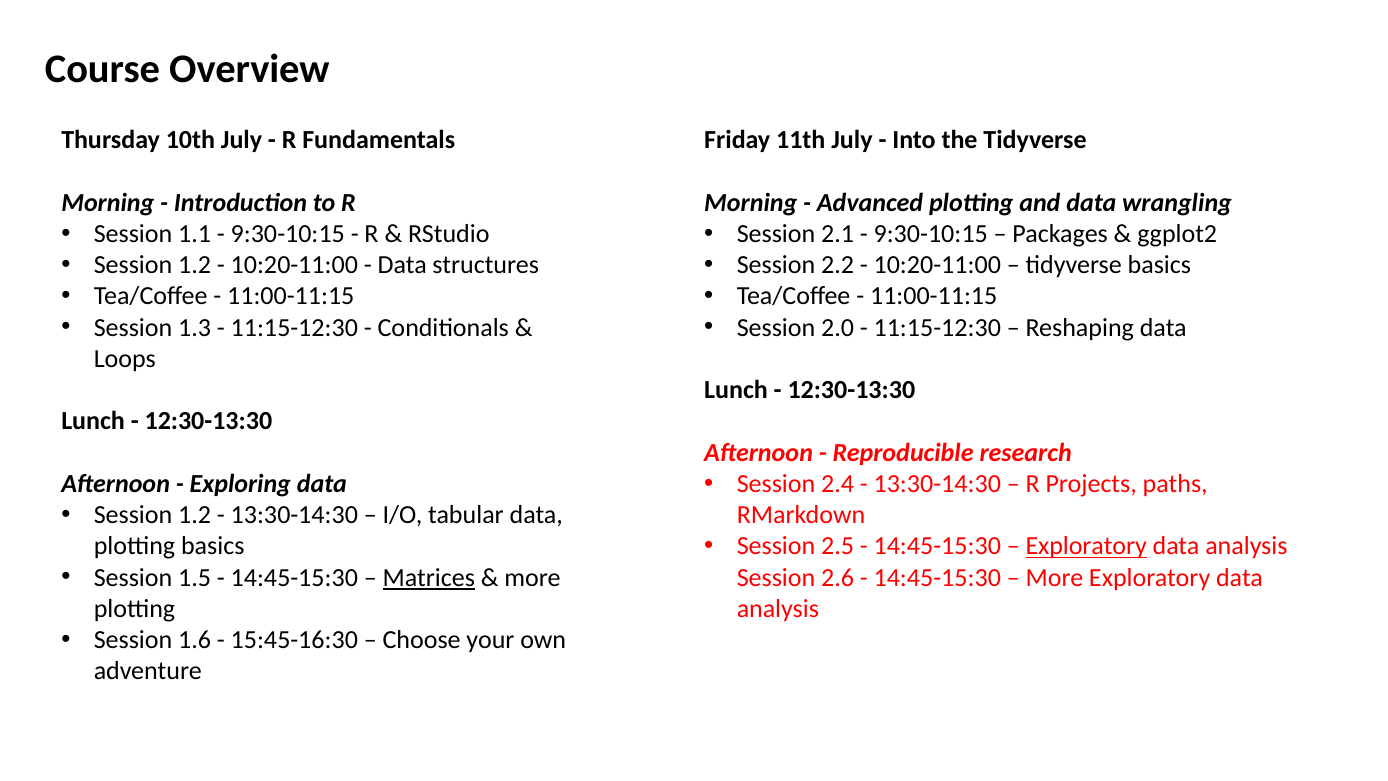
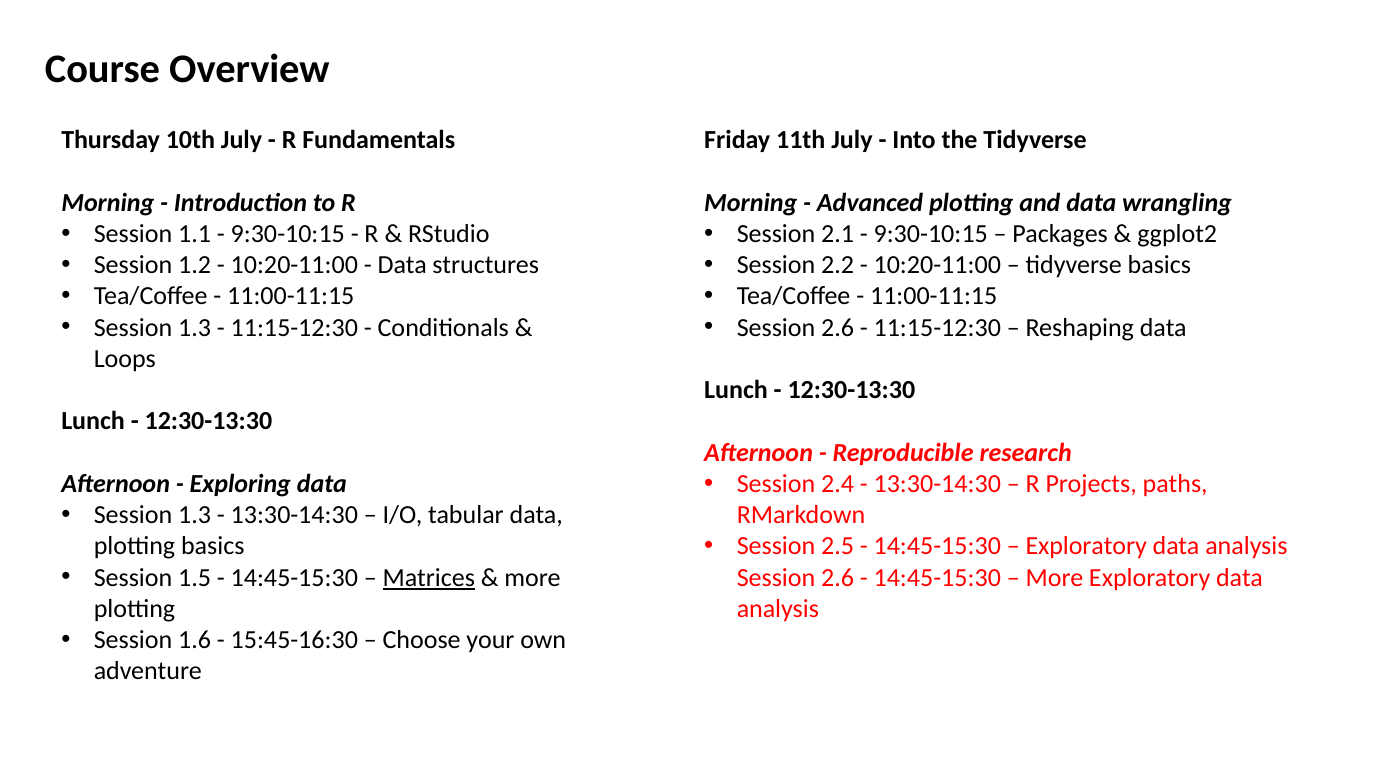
2.0 at (838, 328): 2.0 -> 2.6
1.2 at (195, 515): 1.2 -> 1.3
Exploratory at (1086, 546) underline: present -> none
